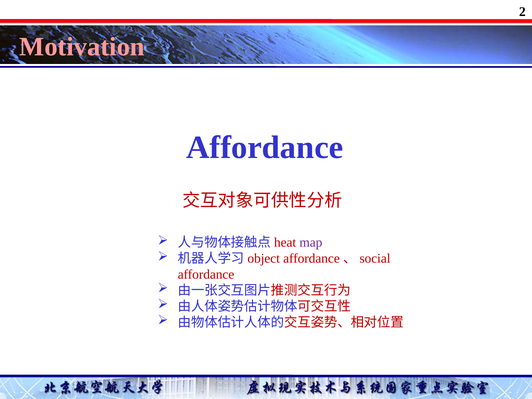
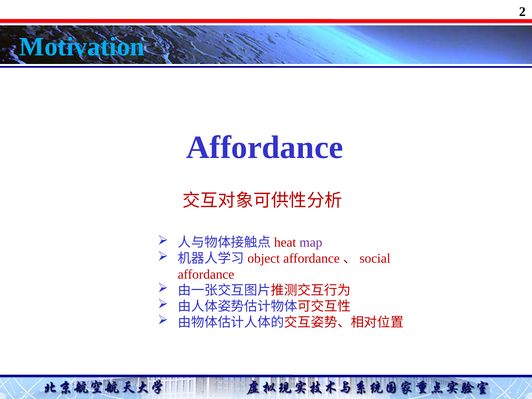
Motivation colour: pink -> light blue
